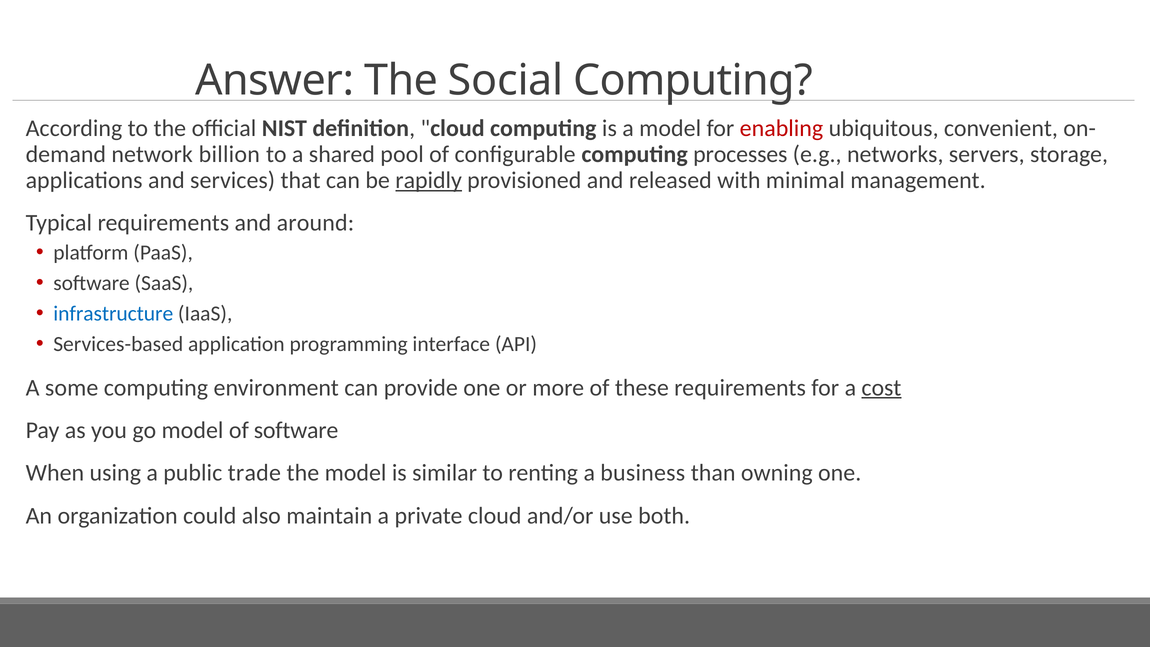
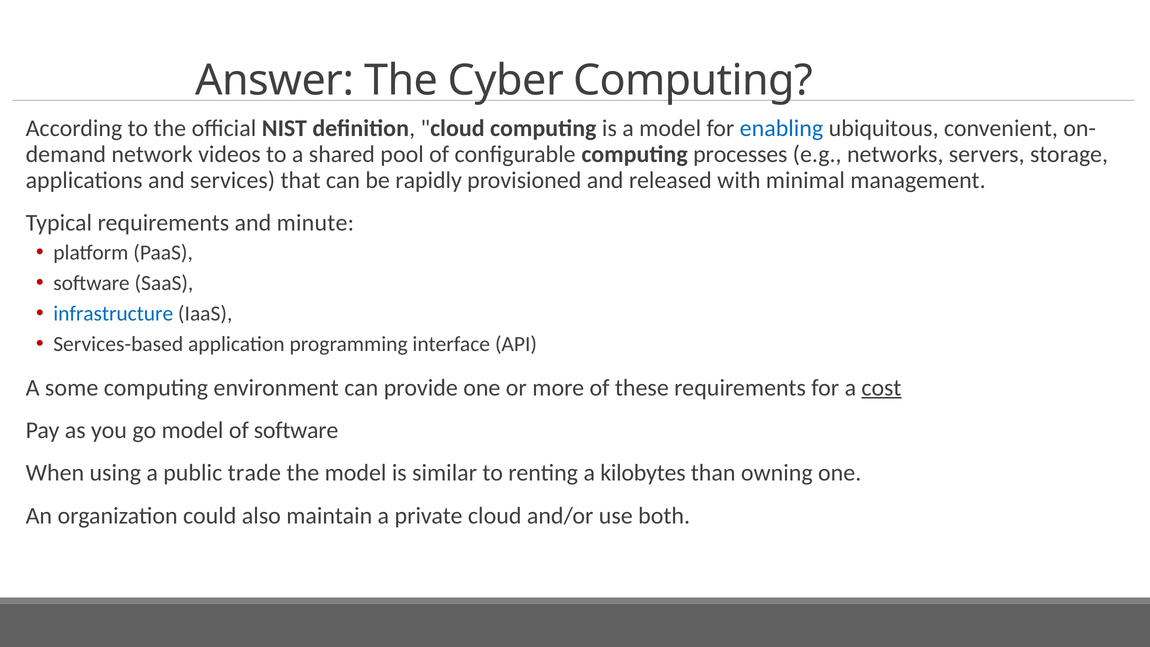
Social: Social -> Cyber
enabling colour: red -> blue
billion: billion -> videos
rapidly underline: present -> none
around: around -> minute
business: business -> kilobytes
